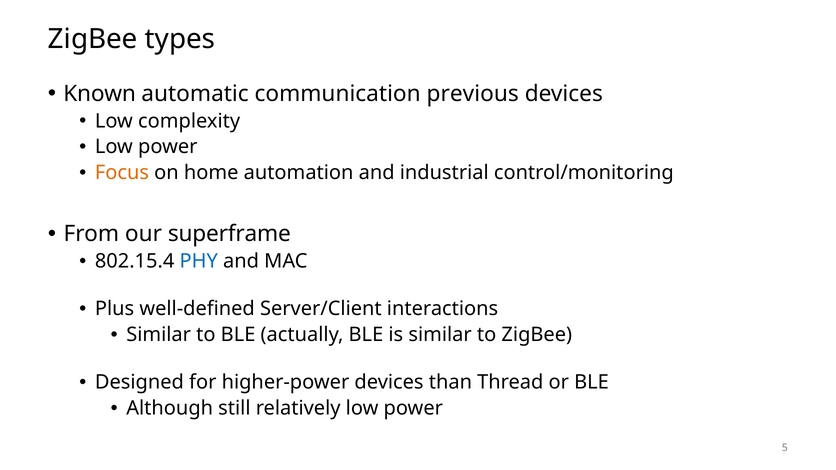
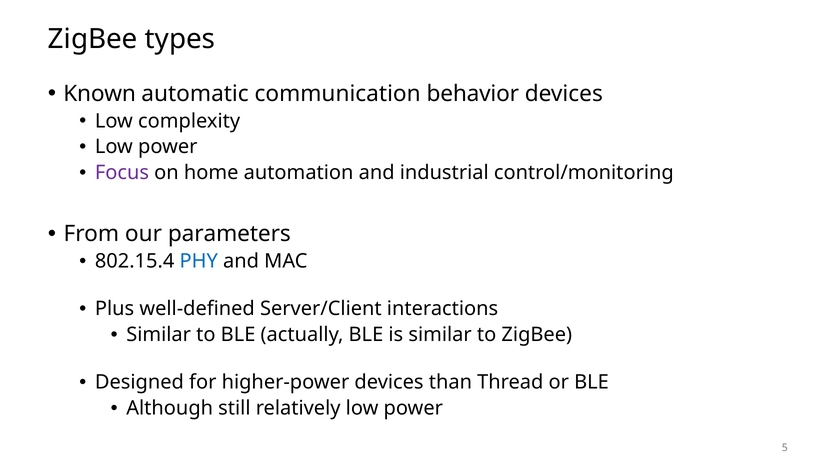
previous: previous -> behavior
Focus colour: orange -> purple
superframe: superframe -> parameters
